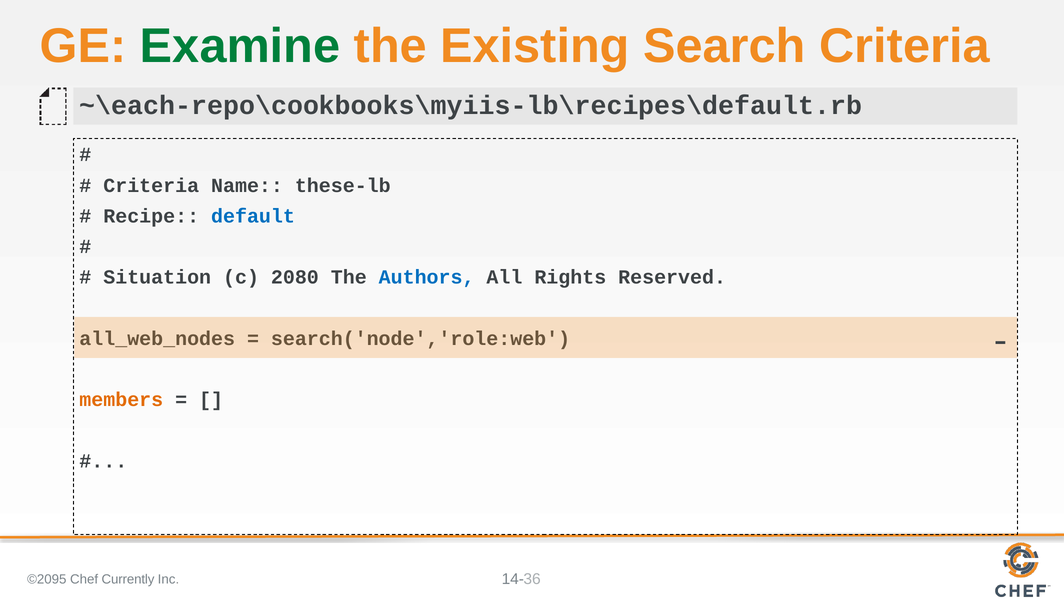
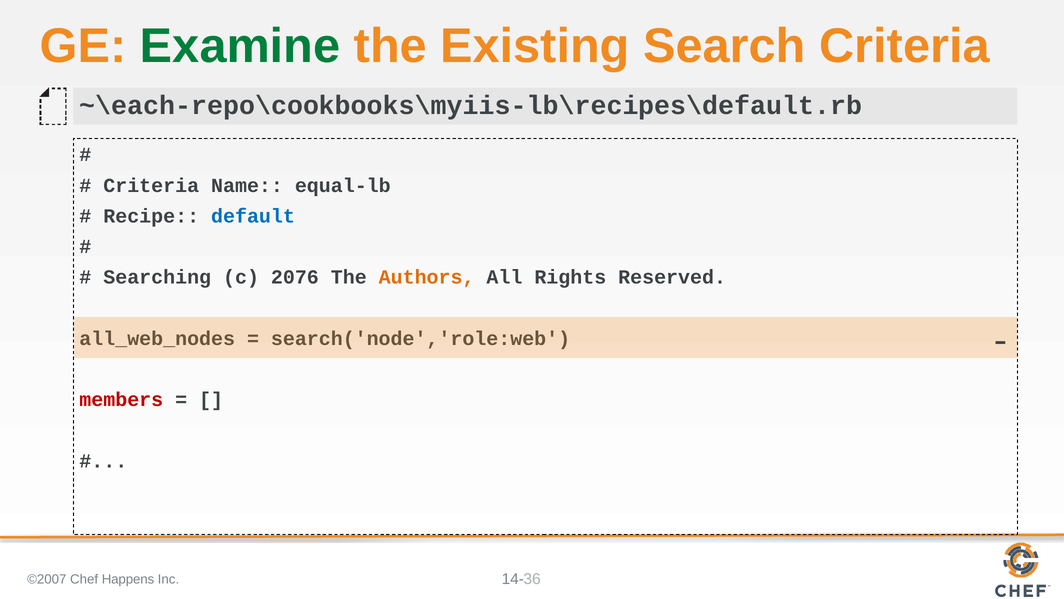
these-lb: these-lb -> equal-lb
Situation: Situation -> Searching
2080: 2080 -> 2076
Authors colour: blue -> orange
members colour: orange -> red
©2095: ©2095 -> ©2007
Currently: Currently -> Happens
